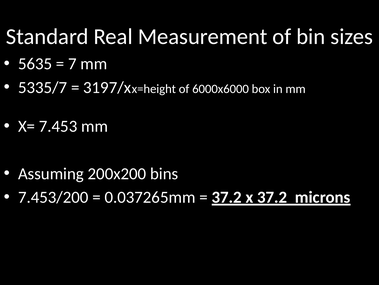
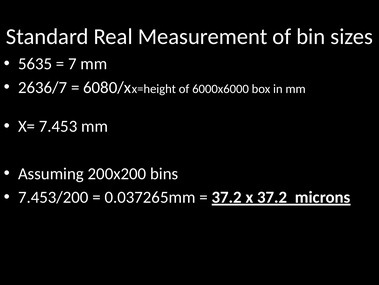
5335/7: 5335/7 -> 2636/7
3197/x: 3197/x -> 6080/x
